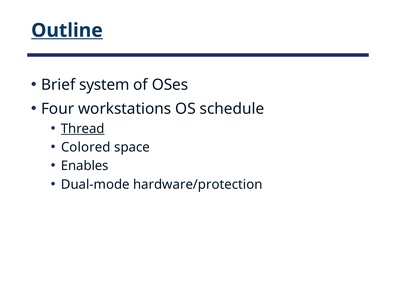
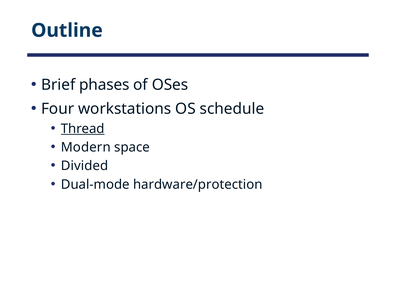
Outline underline: present -> none
system: system -> phases
Colored: Colored -> Modern
Enables: Enables -> Divided
